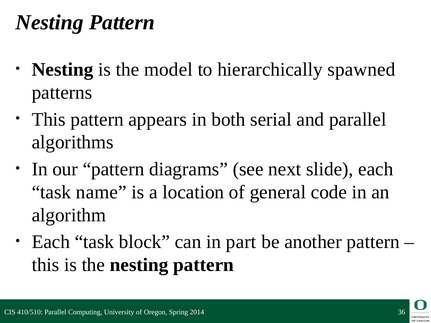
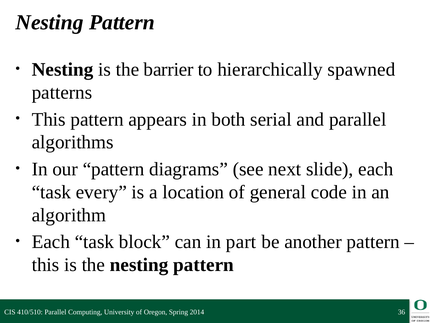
model: model -> barrier
name: name -> every
